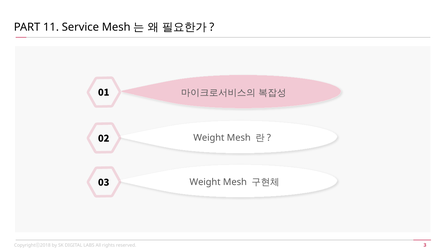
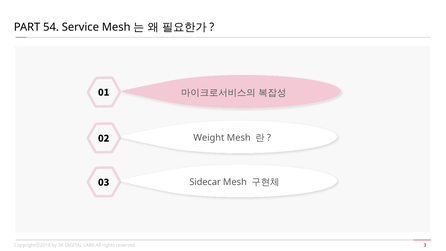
11: 11 -> 54
03 Weight: Weight -> Sidecar
